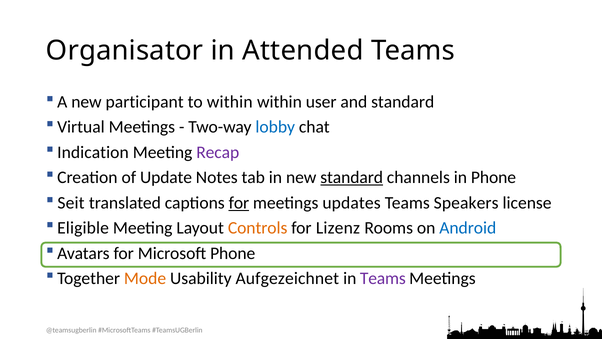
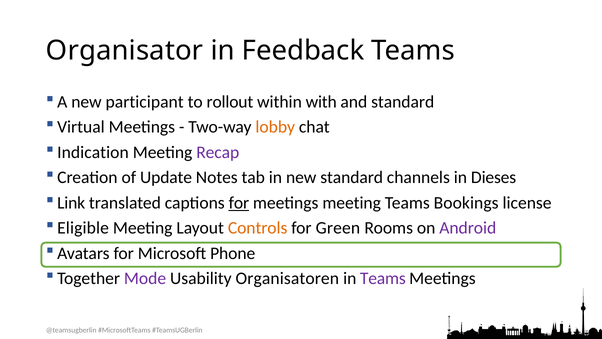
Attended: Attended -> Feedback
to within: within -> rollout
user: user -> with
lobby colour: blue -> orange
standard at (352, 177) underline: present -> none
in Phone: Phone -> Dieses
Seit: Seit -> Link
meetings updates: updates -> meeting
Speakers: Speakers -> Bookings
Lizenz: Lizenz -> Green
Android colour: blue -> purple
Mode colour: orange -> purple
Aufgezeichnet: Aufgezeichnet -> Organisatoren
